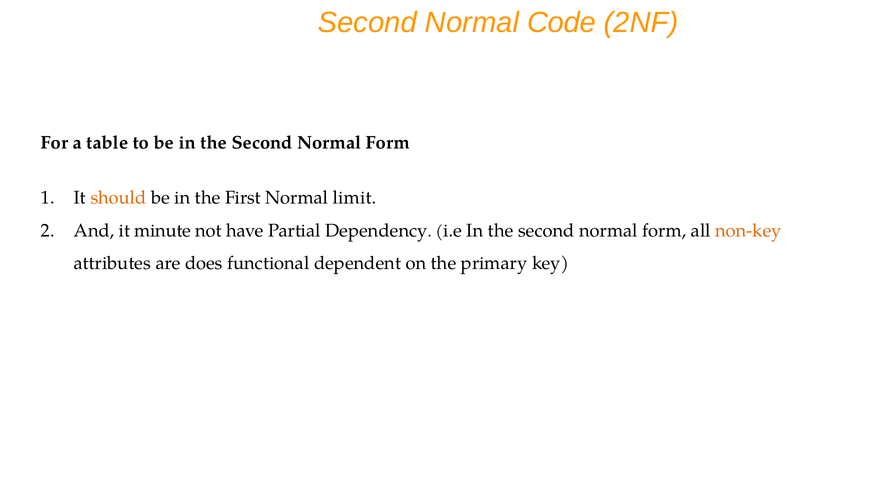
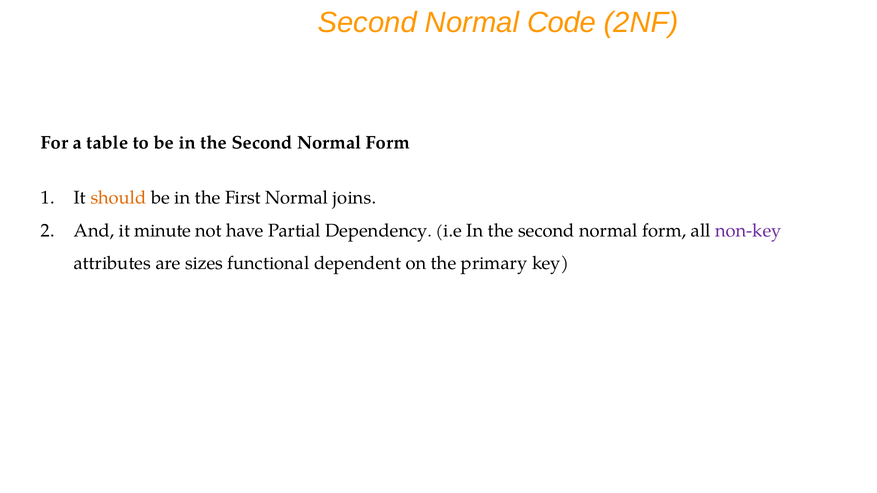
limit: limit -> joins
non-key colour: orange -> purple
does: does -> sizes
